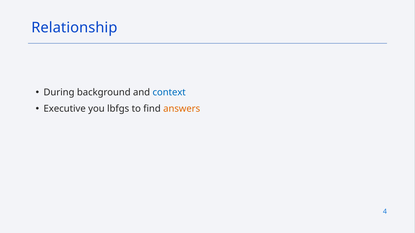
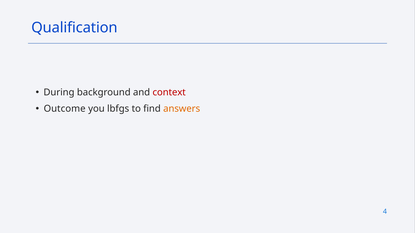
Relationship: Relationship -> Qualification
context colour: blue -> red
Executive: Executive -> Outcome
